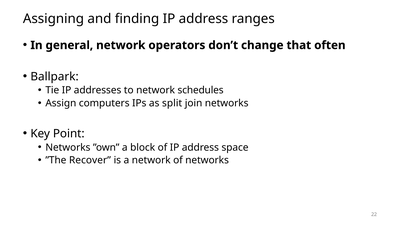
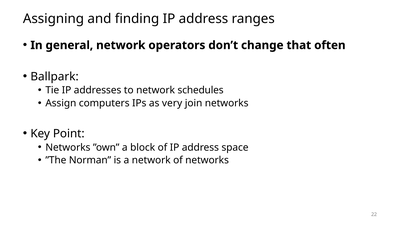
split: split -> very
Recover: Recover -> Norman
